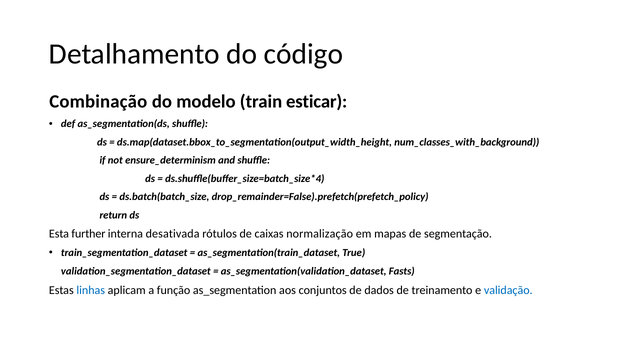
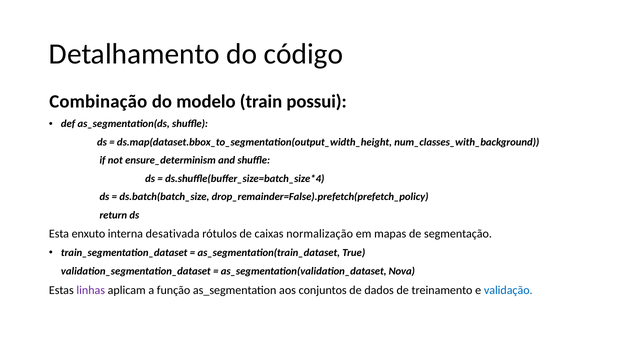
esticar: esticar -> possui
further: further -> enxuto
Fasts: Fasts -> Nova
linhas colour: blue -> purple
